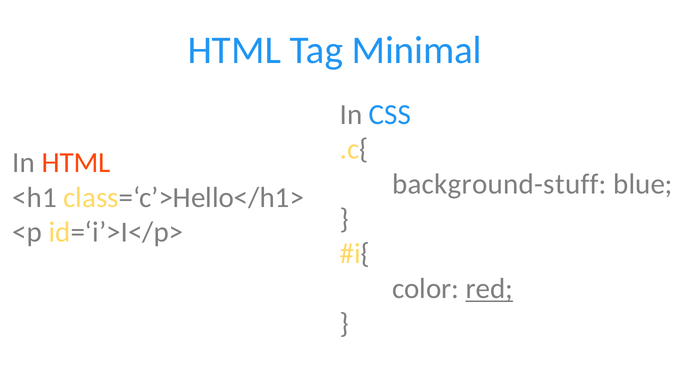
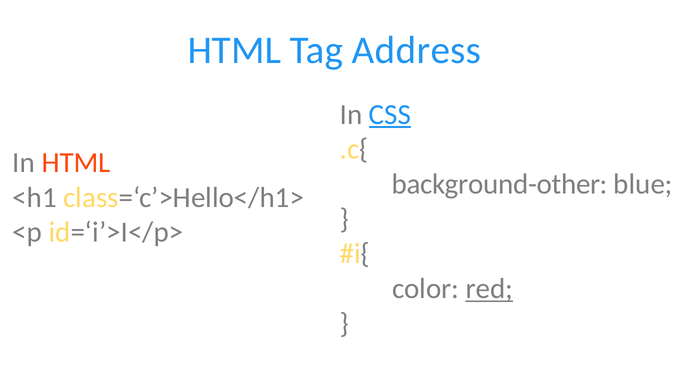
Minimal: Minimal -> Address
CSS underline: none -> present
background-stuff: background-stuff -> background-other
